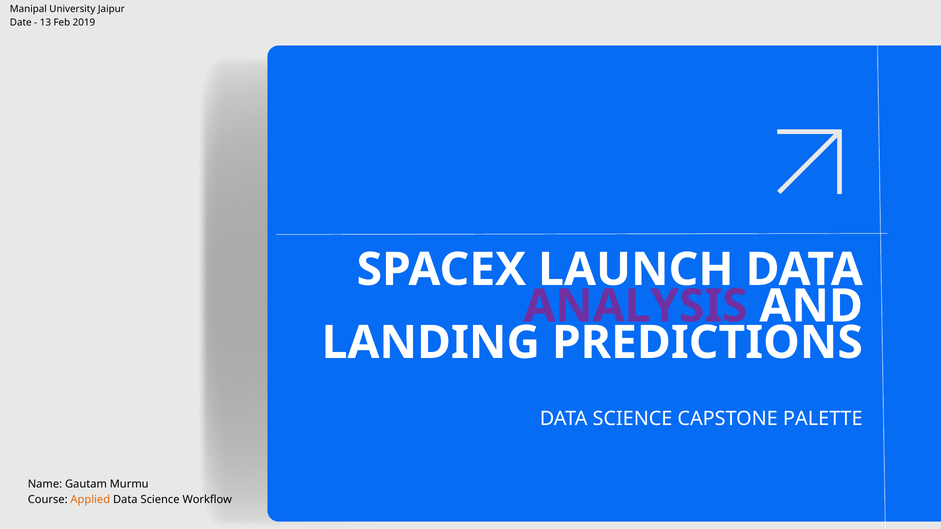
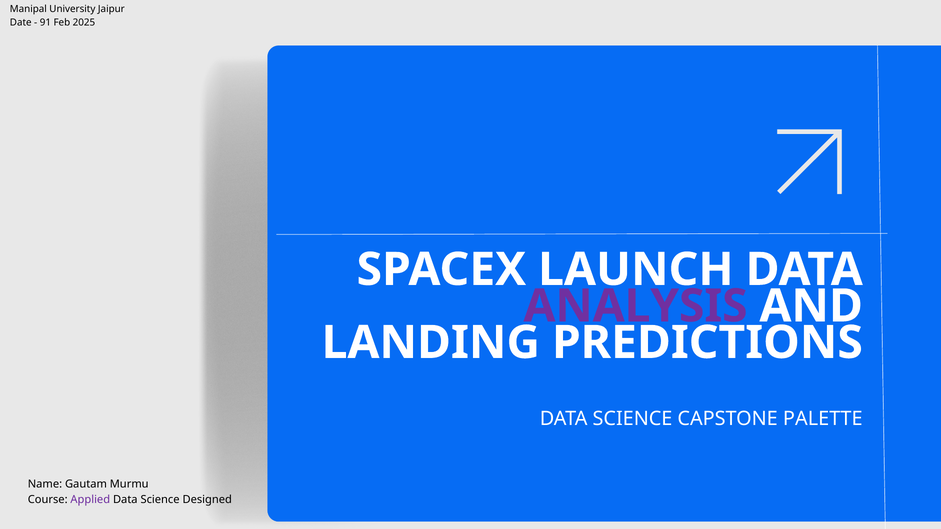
13: 13 -> 91
2019: 2019 -> 2025
Applied colour: orange -> purple
Workflow: Workflow -> Designed
